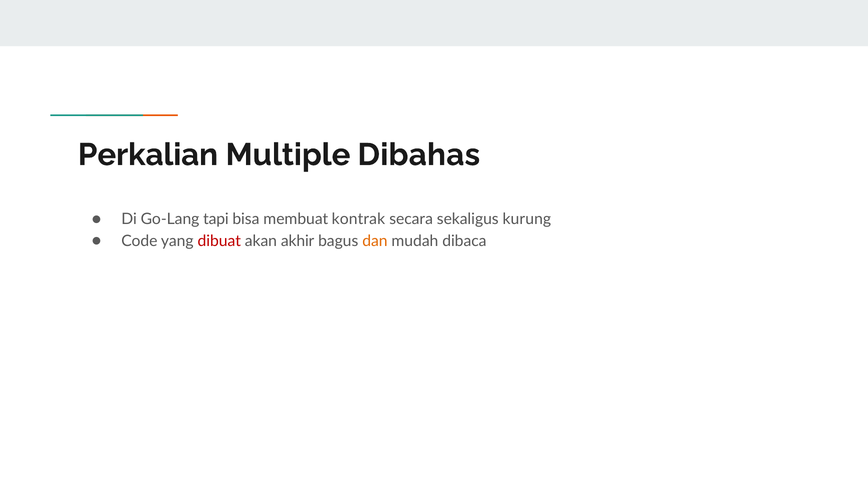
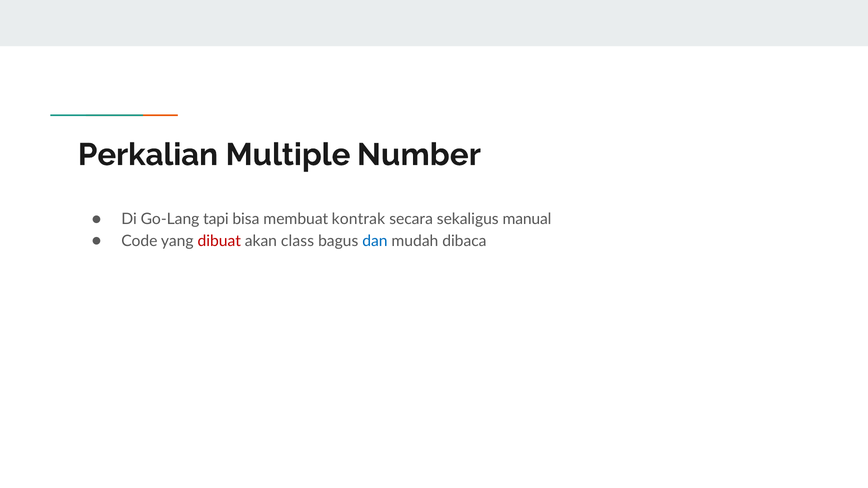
Dibahas: Dibahas -> Number
kurung: kurung -> manual
akhir: akhir -> class
dan colour: orange -> blue
